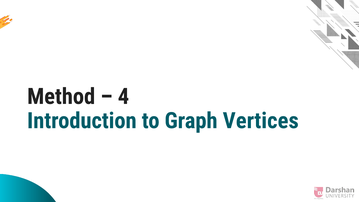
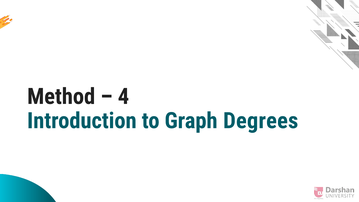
Vertices: Vertices -> Degrees
